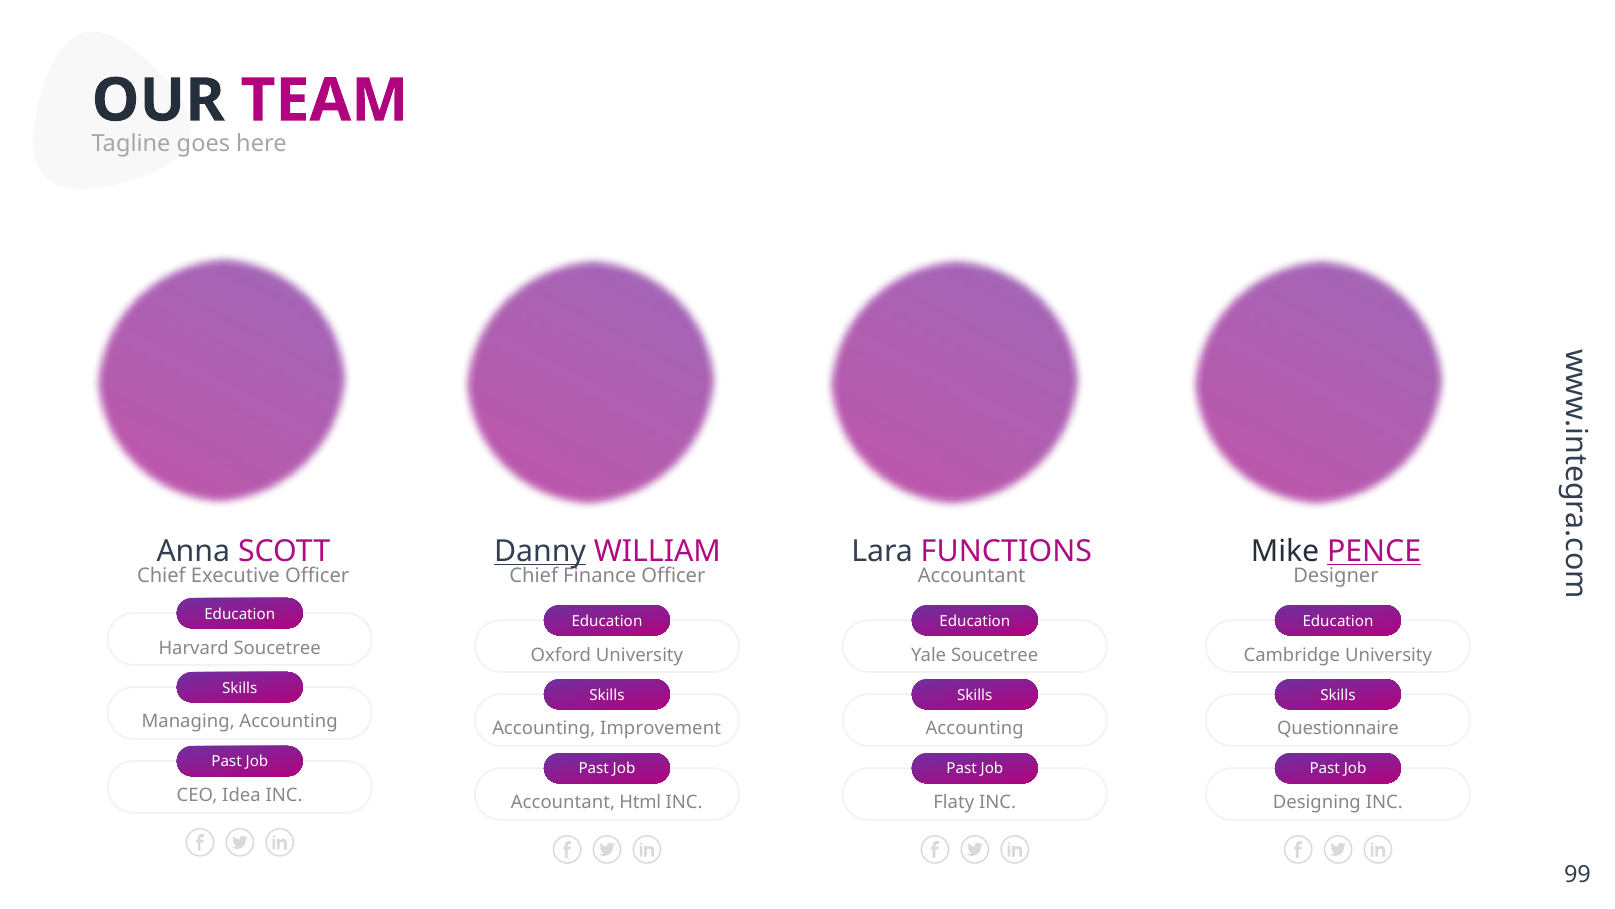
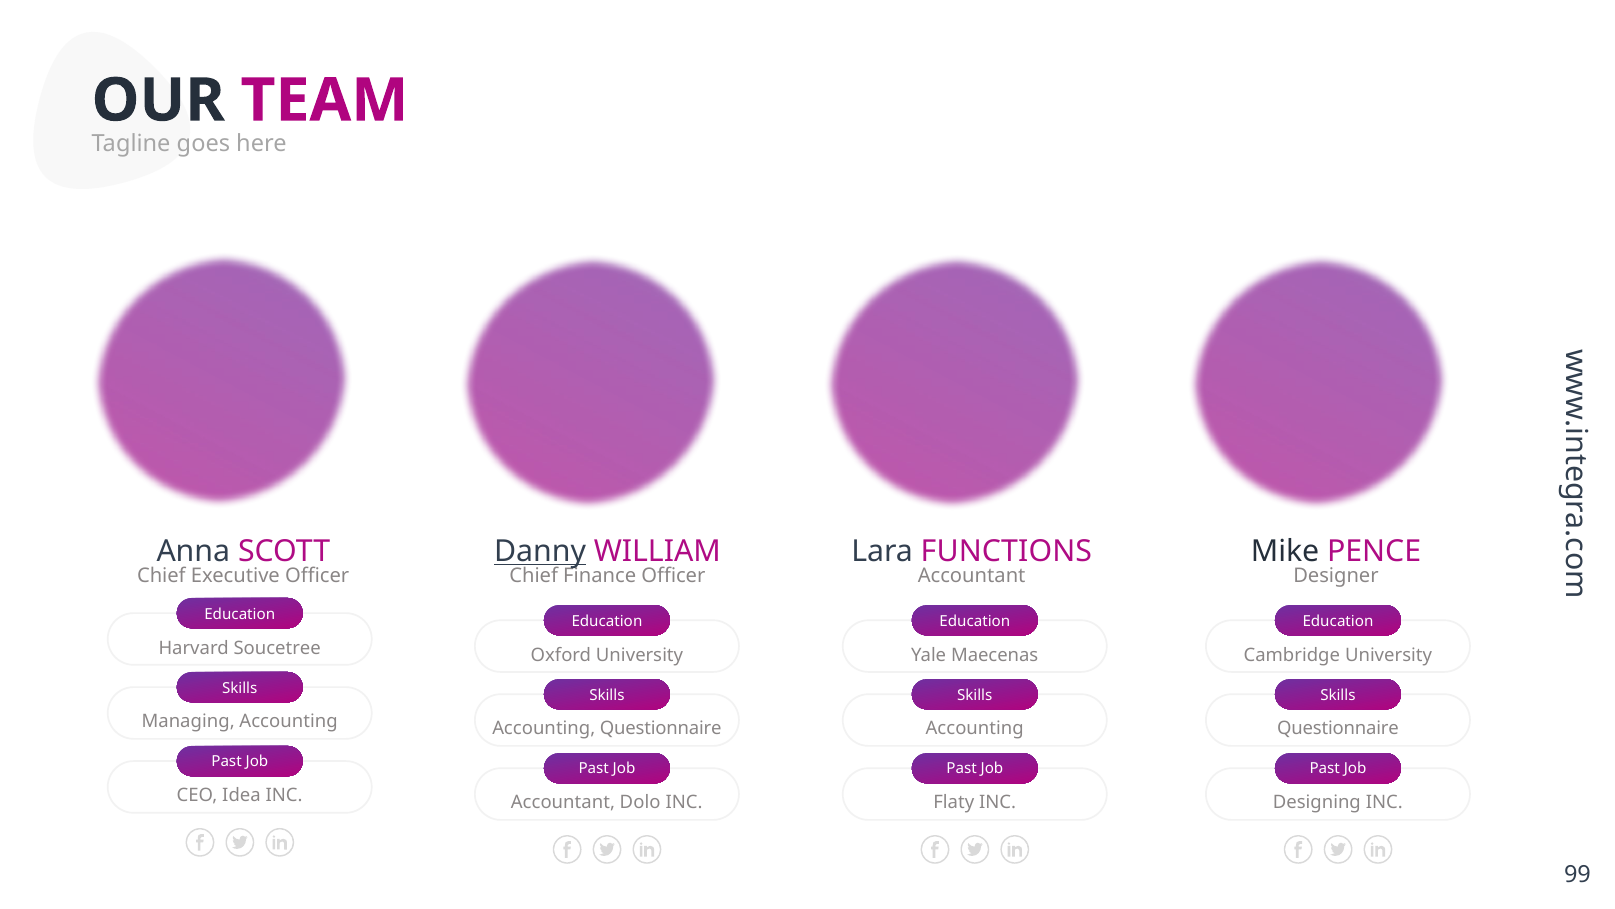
PENCE underline: present -> none
Yale Soucetree: Soucetree -> Maecenas
Accounting Improvement: Improvement -> Questionnaire
Html: Html -> Dolo
